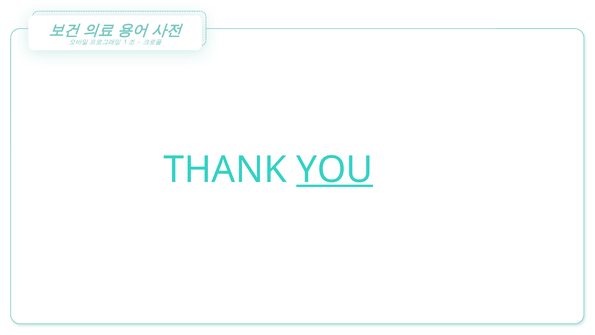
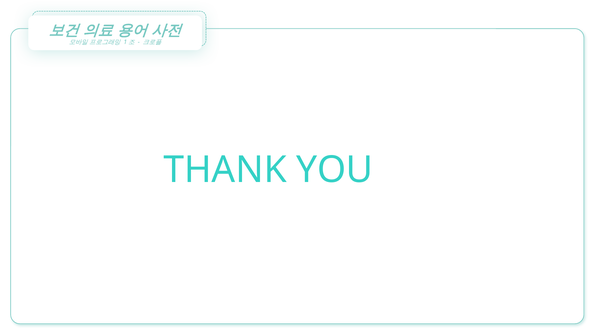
YOU underline: present -> none
